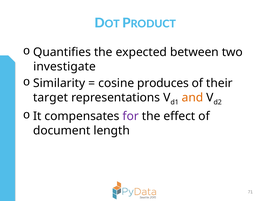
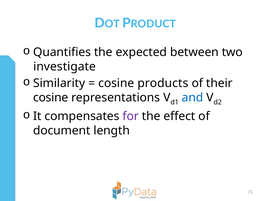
produces: produces -> products
target at (51, 98): target -> cosine
and colour: orange -> blue
